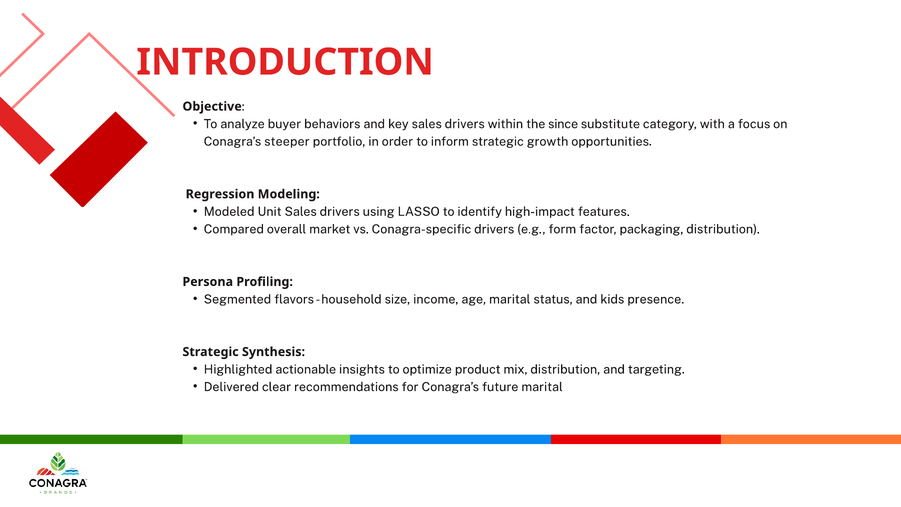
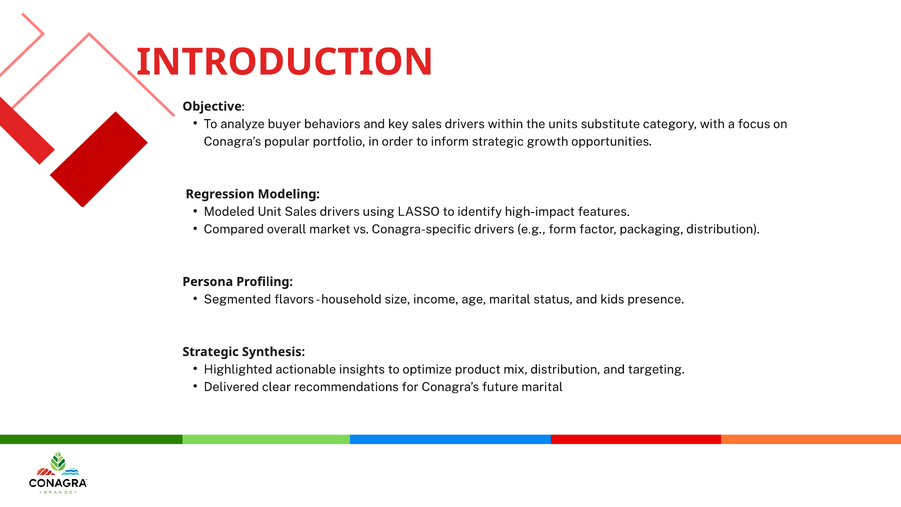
since: since -> units
steeper: steeper -> popular
